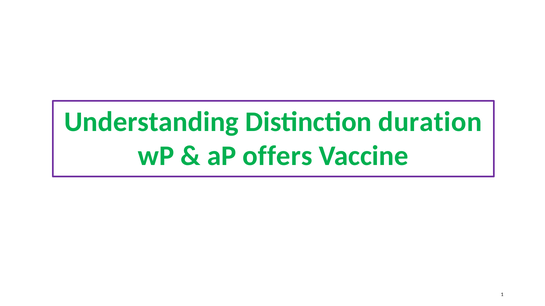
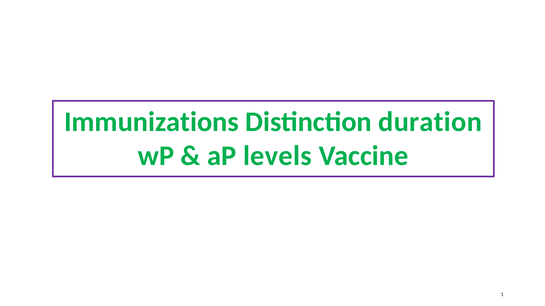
Understanding: Understanding -> Immunizations
offers: offers -> levels
